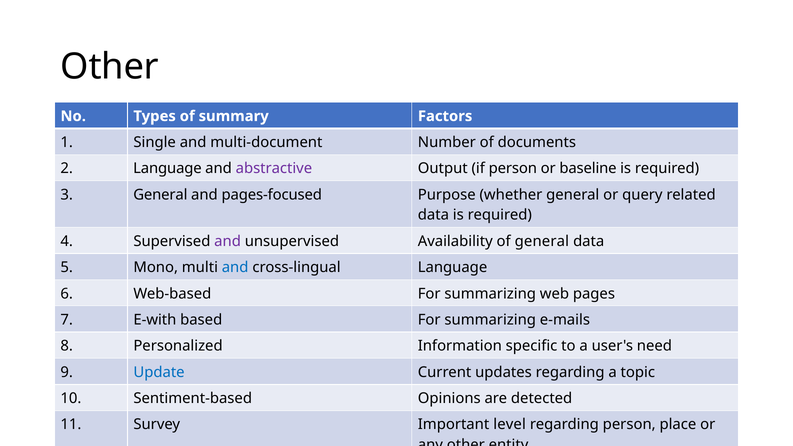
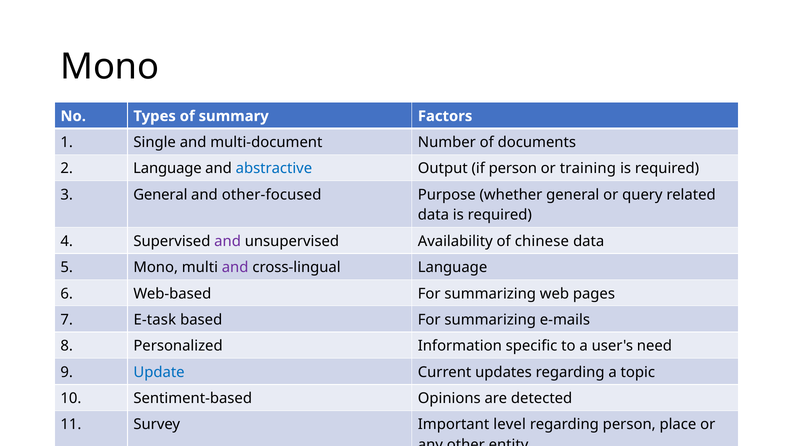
Other at (110, 67): Other -> Mono
abstractive colour: purple -> blue
baseline: baseline -> training
pages-focused: pages-focused -> other-focused
of general: general -> chinese
and at (235, 267) colour: blue -> purple
E-with: E-with -> E-task
